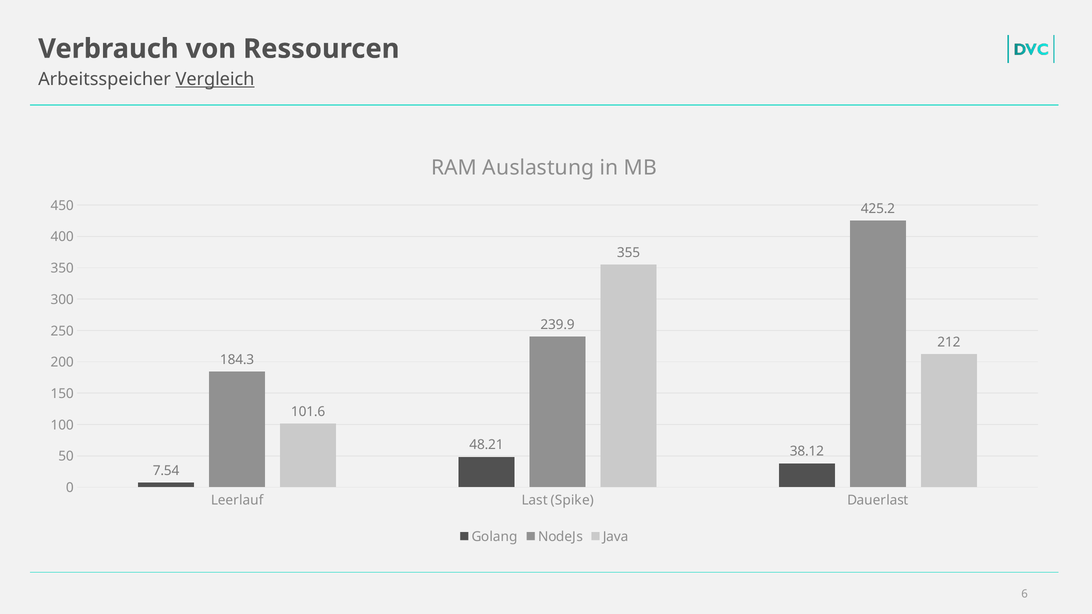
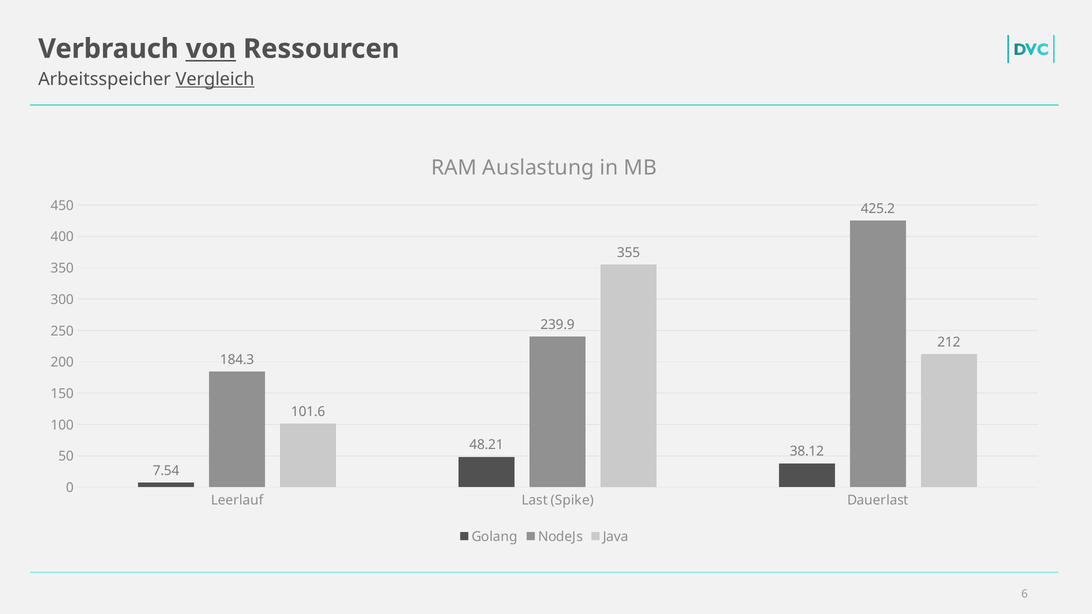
von underline: none -> present
